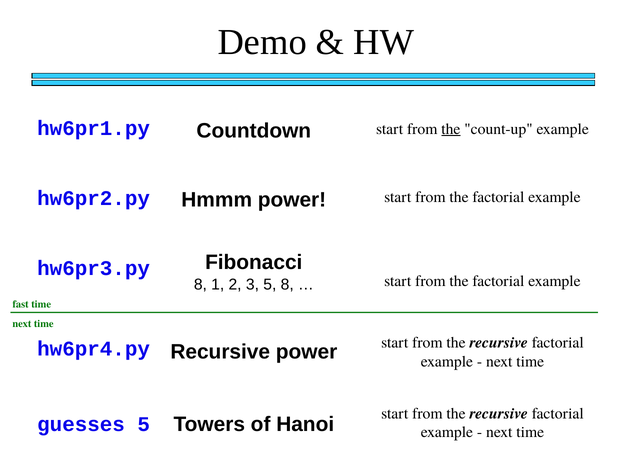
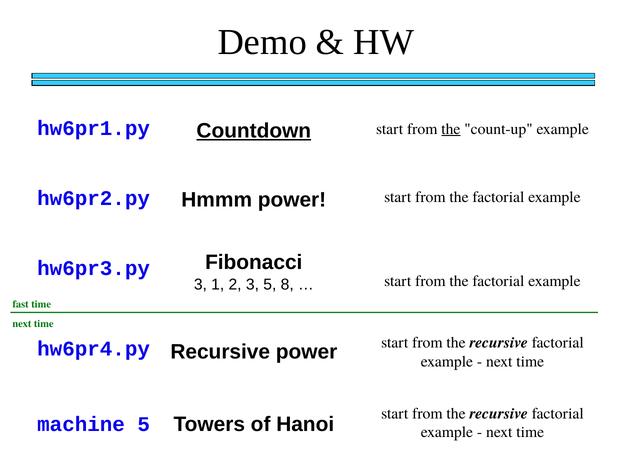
Countdown underline: none -> present
8 at (200, 284): 8 -> 3
guesses: guesses -> machine
